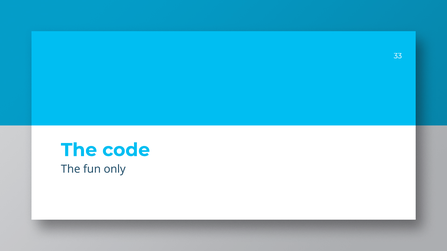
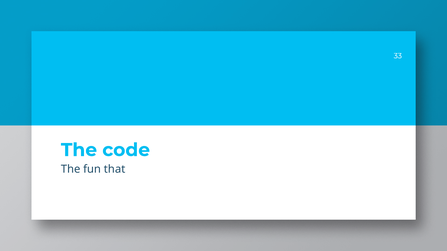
only: only -> that
